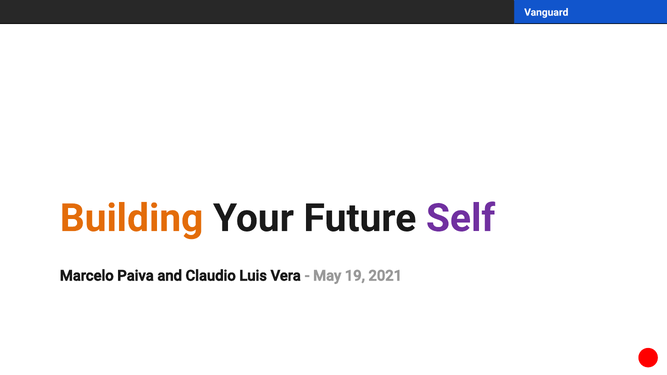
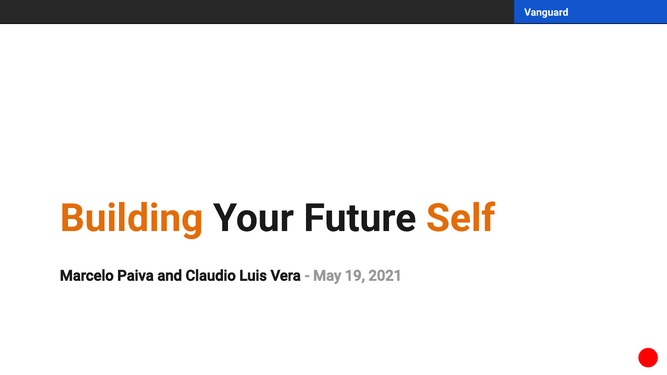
Self colour: purple -> orange
